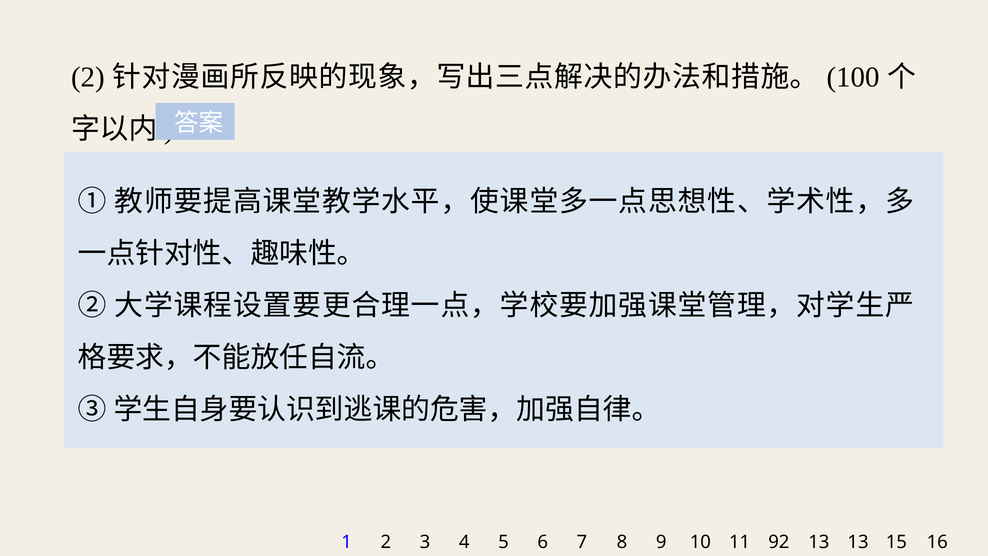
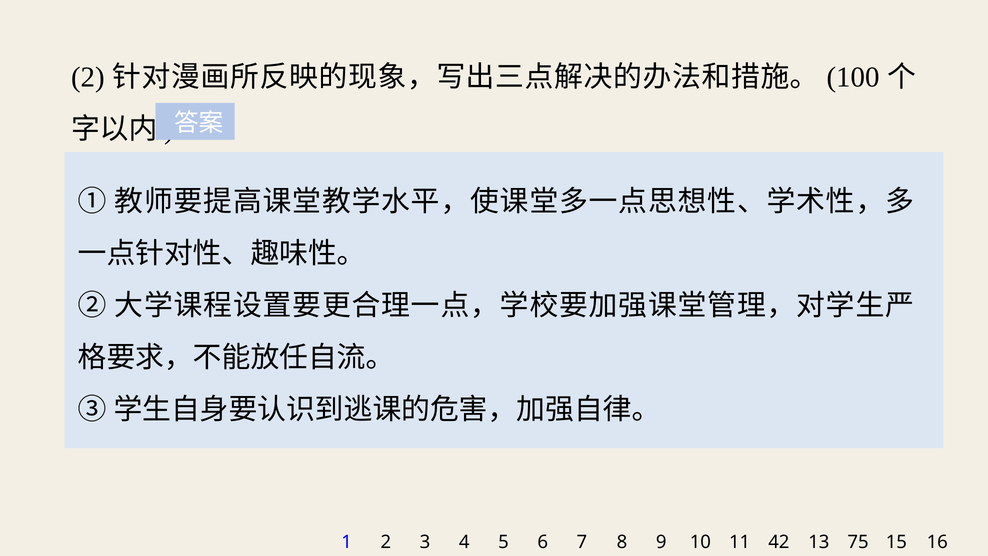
92: 92 -> 42
13 13: 13 -> 75
